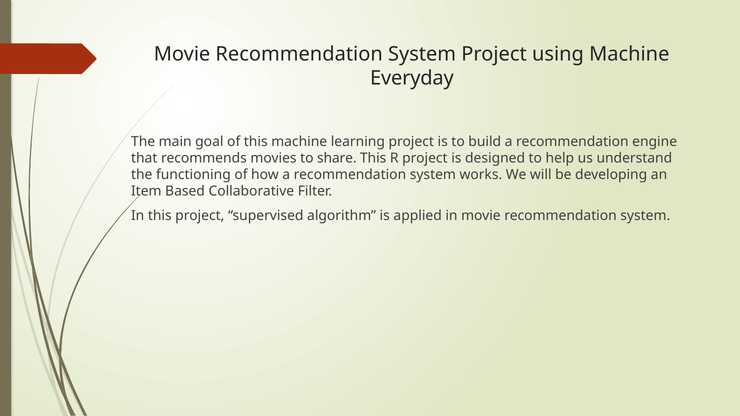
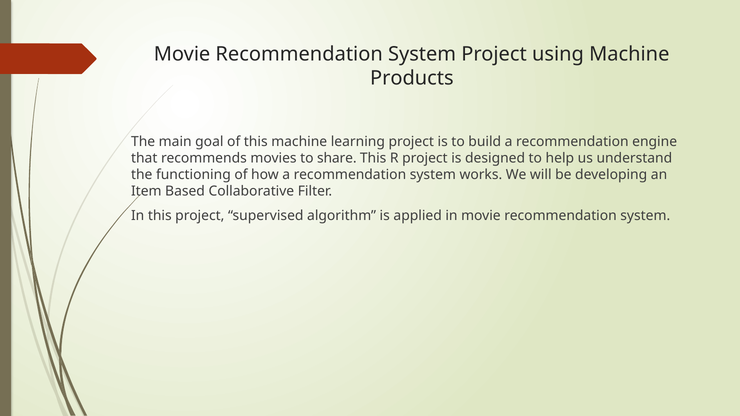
Everyday: Everyday -> Products
